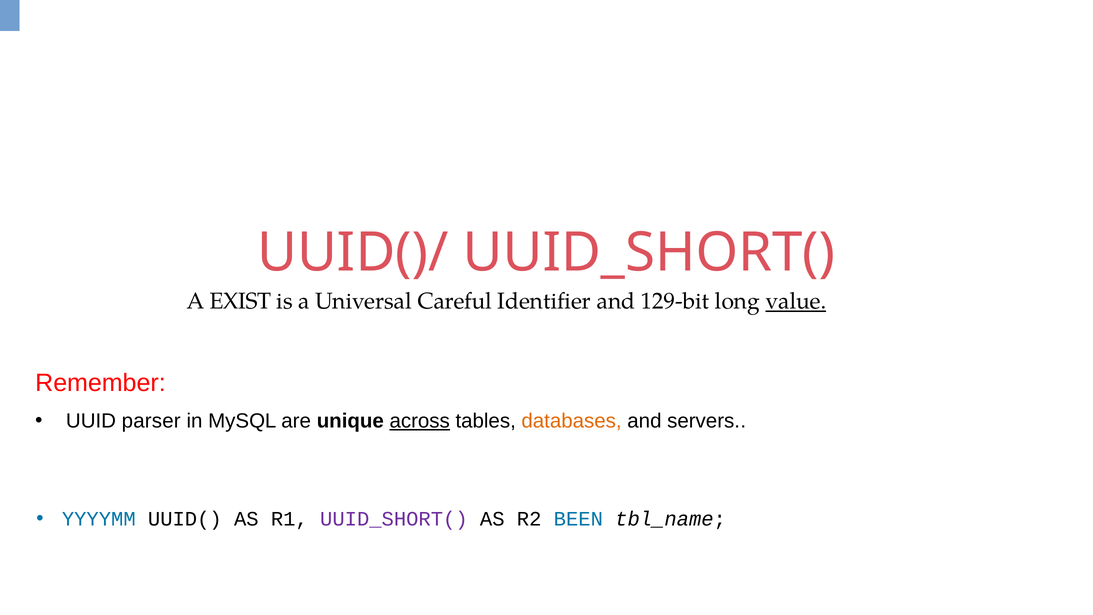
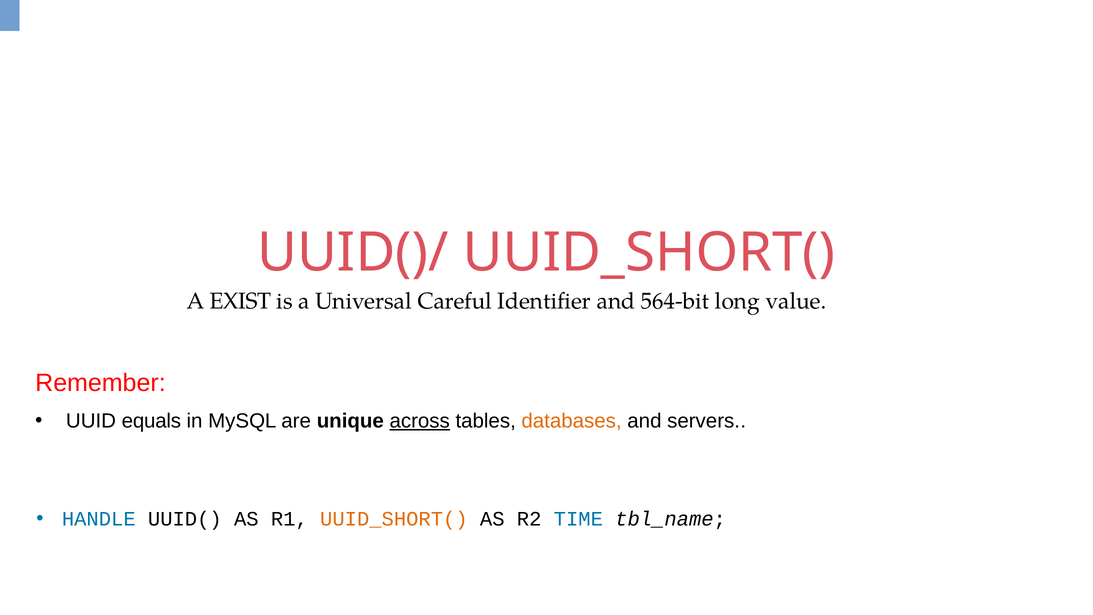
129-bit: 129-bit -> 564-bit
value underline: present -> none
parser: parser -> equals
YYYYMM: YYYYMM -> HANDLE
UUID_SHORT( at (394, 519) colour: purple -> orange
BEEN: BEEN -> TIME
